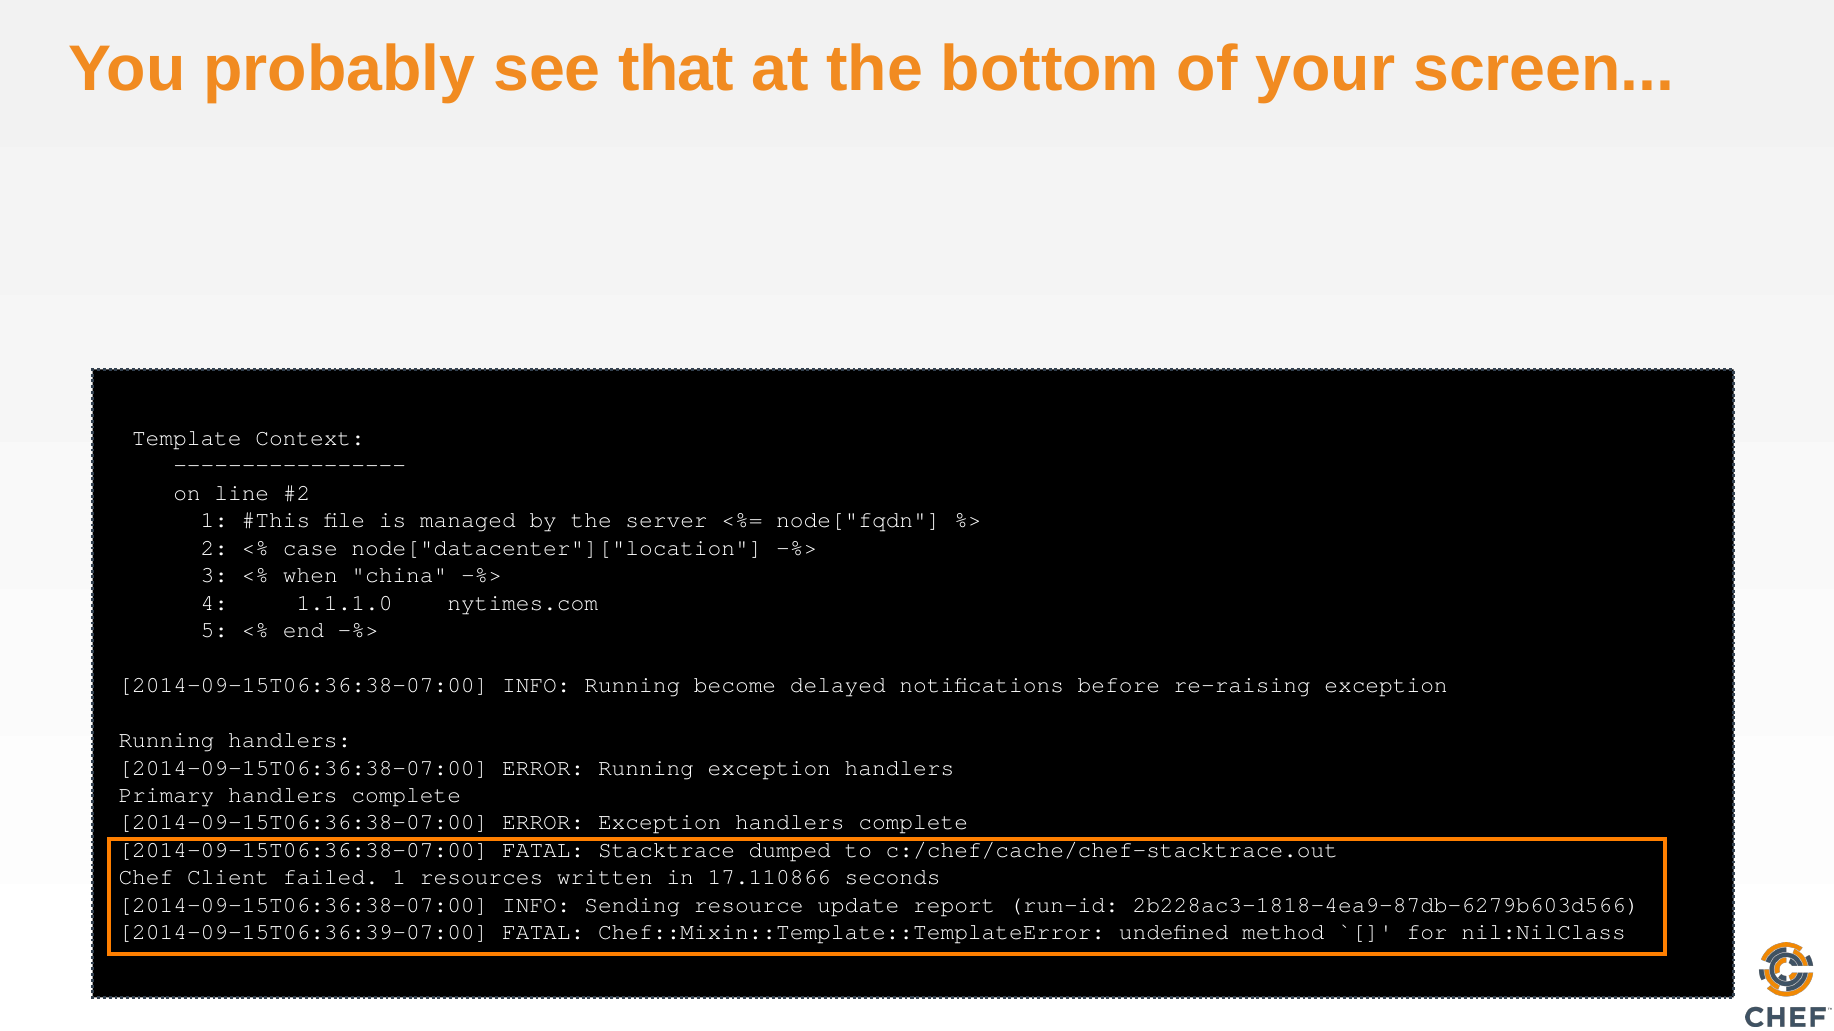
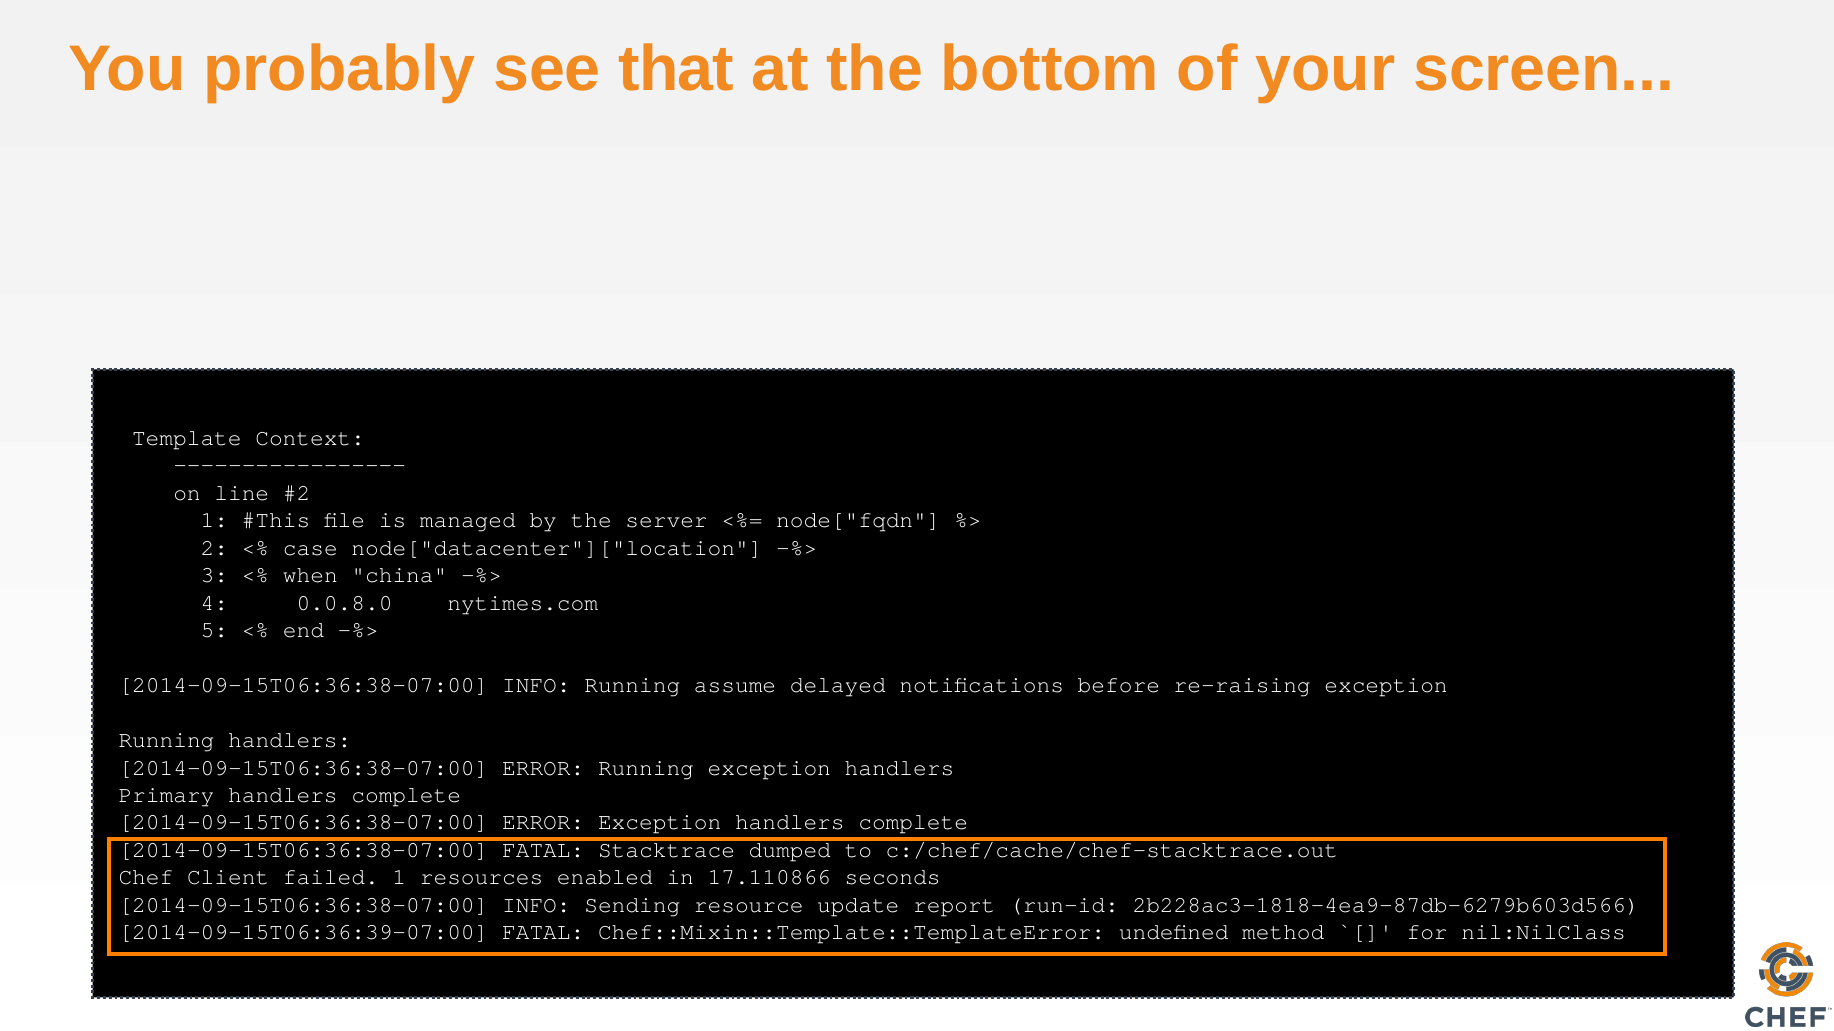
1.1.1.0: 1.1.1.0 -> 0.0.8.0
become: become -> assume
written: written -> enabled
